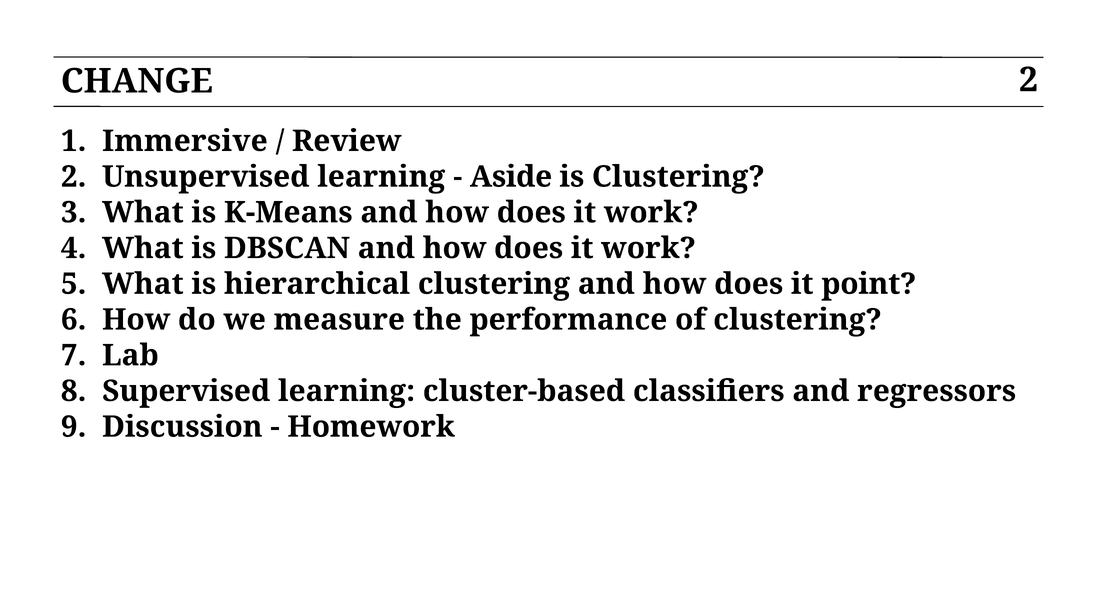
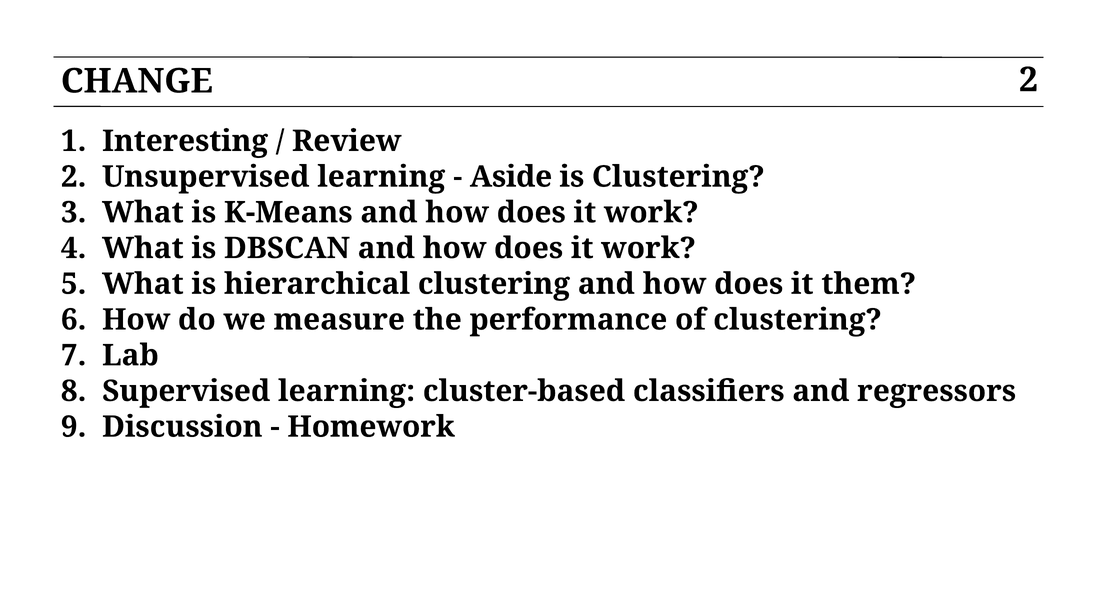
Immersive: Immersive -> Interesting
point: point -> them
